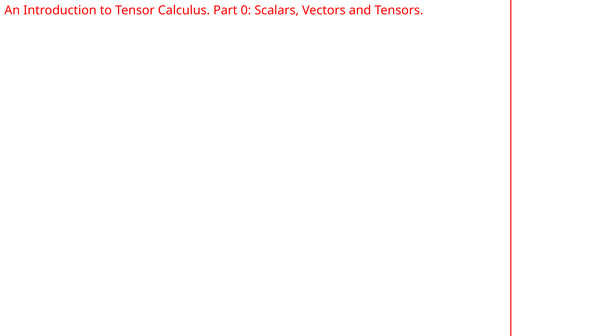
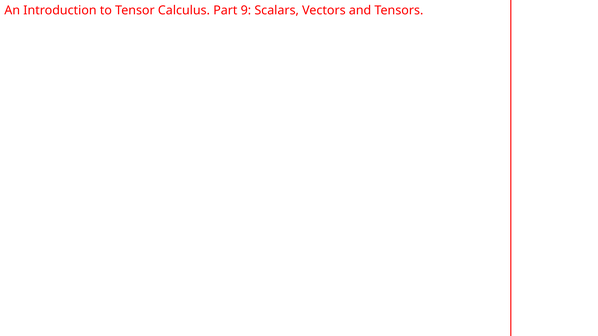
0: 0 -> 9
